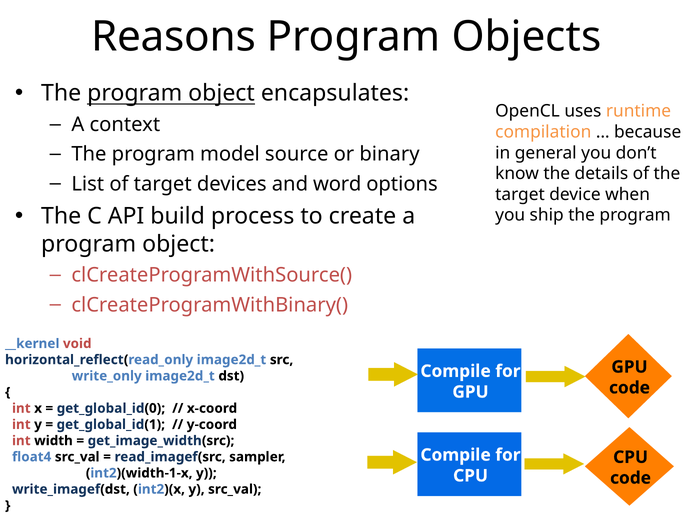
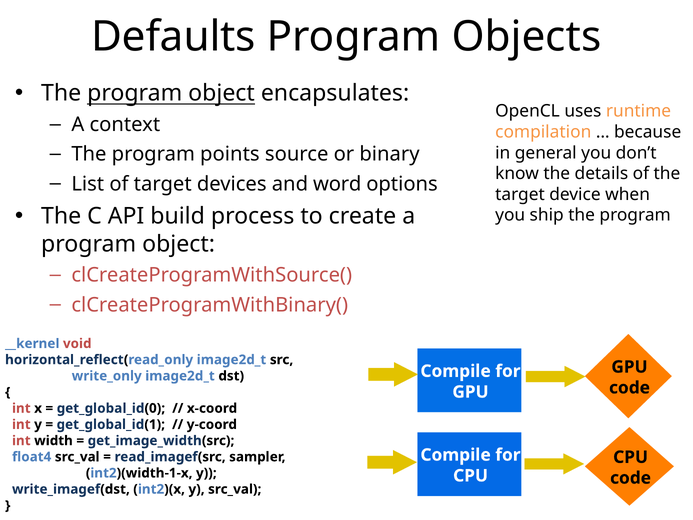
Reasons: Reasons -> Defaults
model: model -> points
